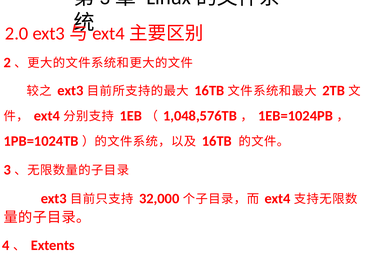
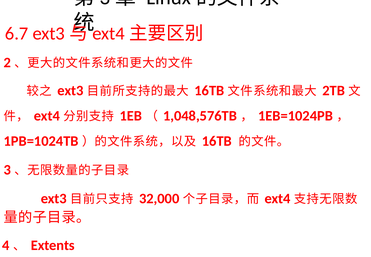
2.0: 2.0 -> 6.7
